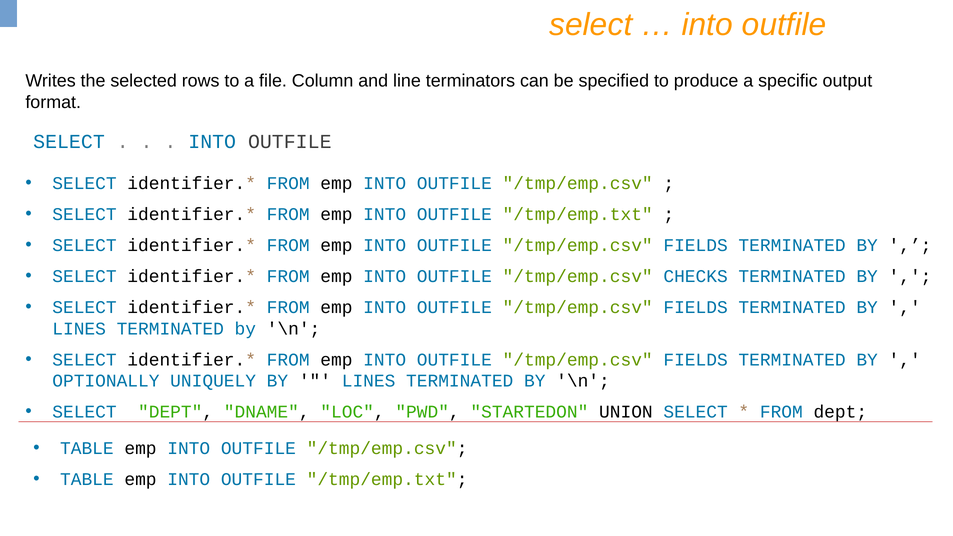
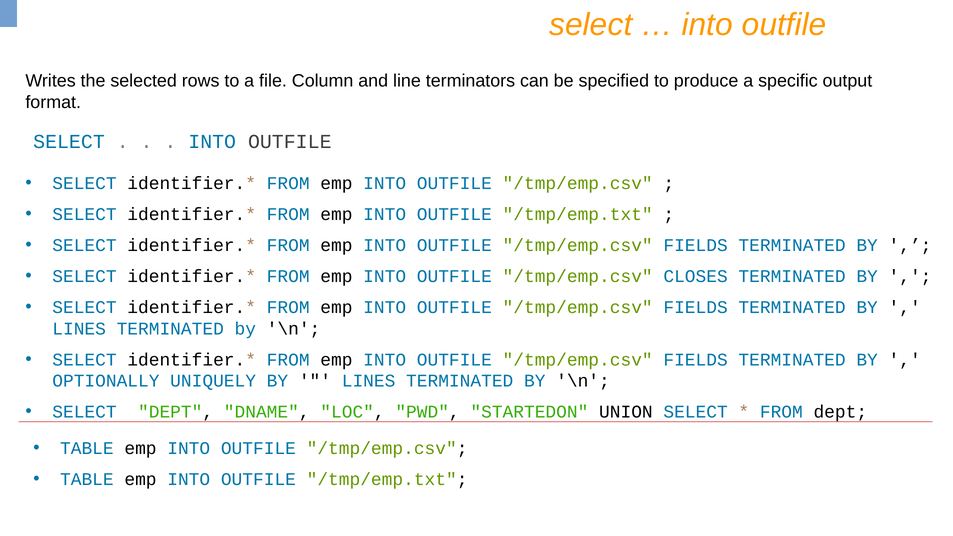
CHECKS: CHECKS -> CLOSES
